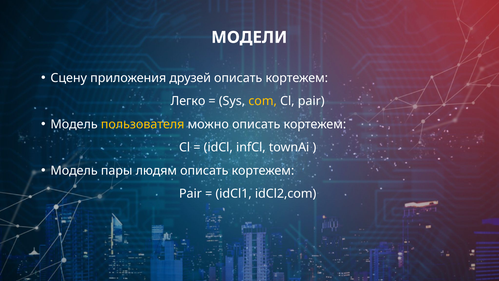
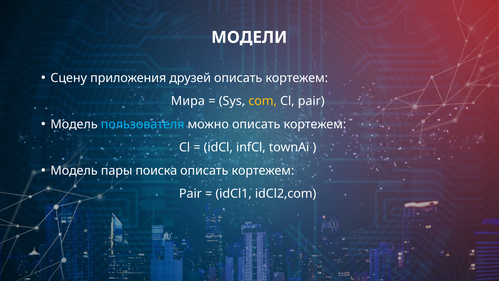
Легко: Легко -> Мира
пользователя colour: yellow -> light blue
людям: людям -> поиска
